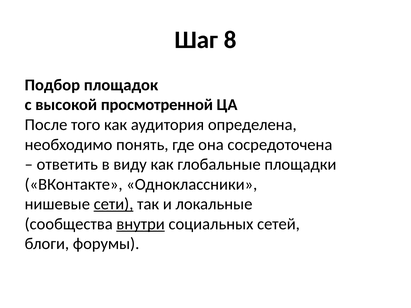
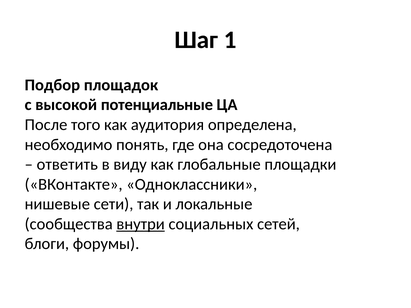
8: 8 -> 1
просмотренной: просмотренной -> потенциальные
сети underline: present -> none
